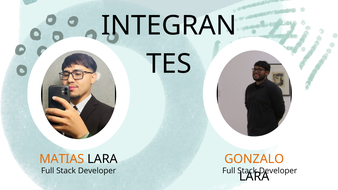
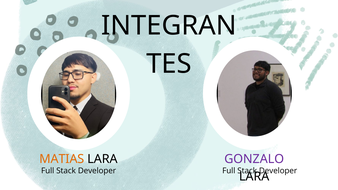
GONZALO colour: orange -> purple
